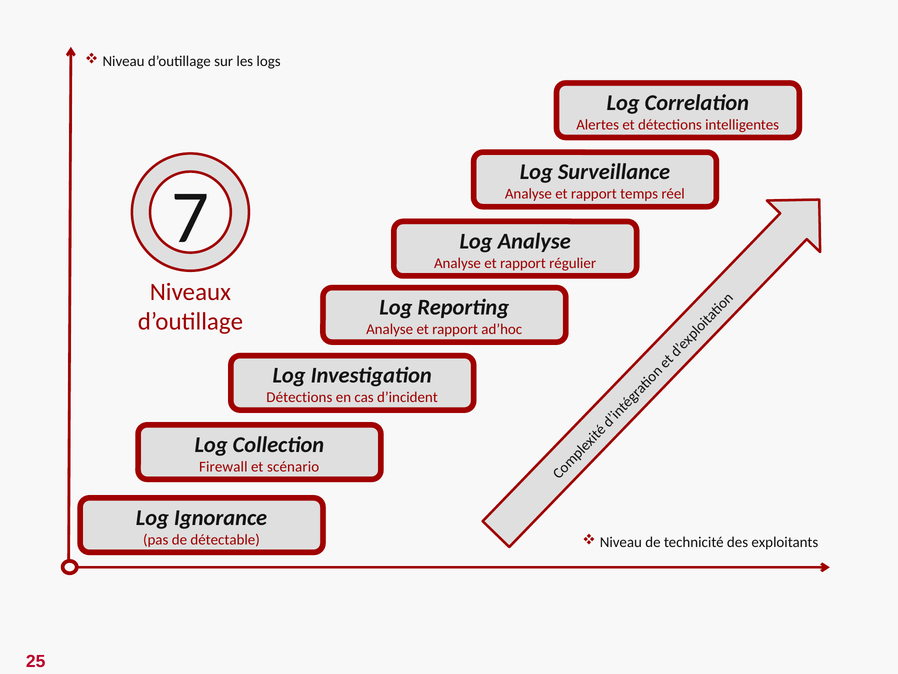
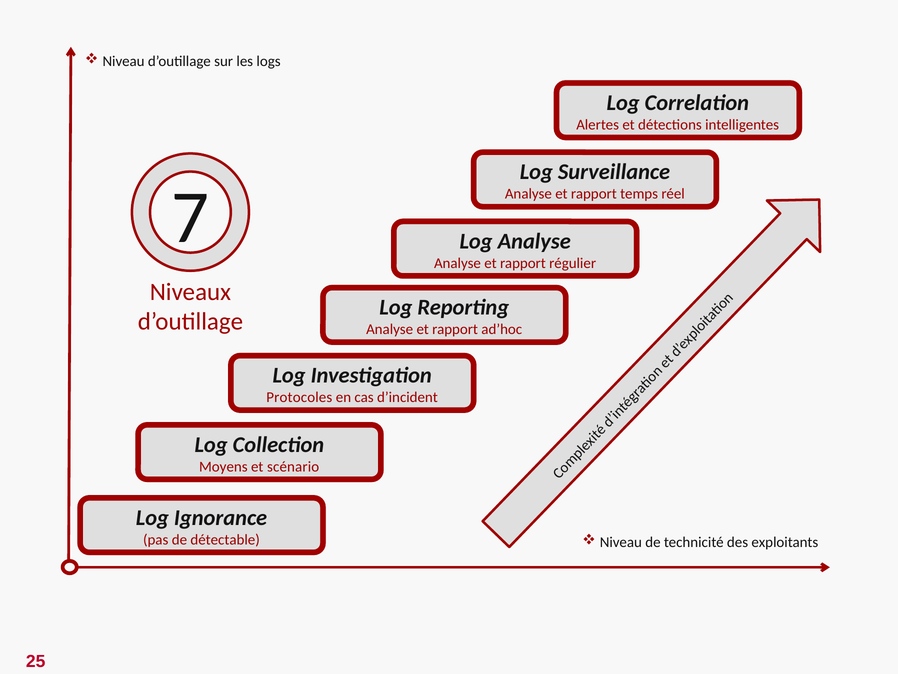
Détections at (299, 397): Détections -> Protocoles
Firewall: Firewall -> Moyens
